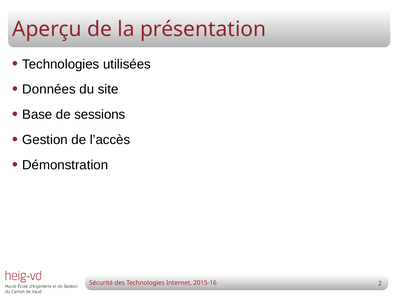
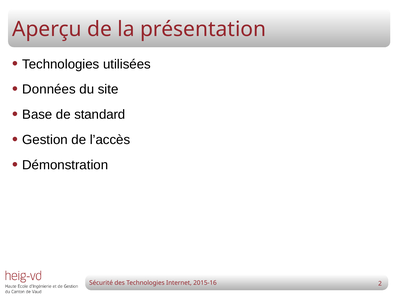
sessions: sessions -> standard
